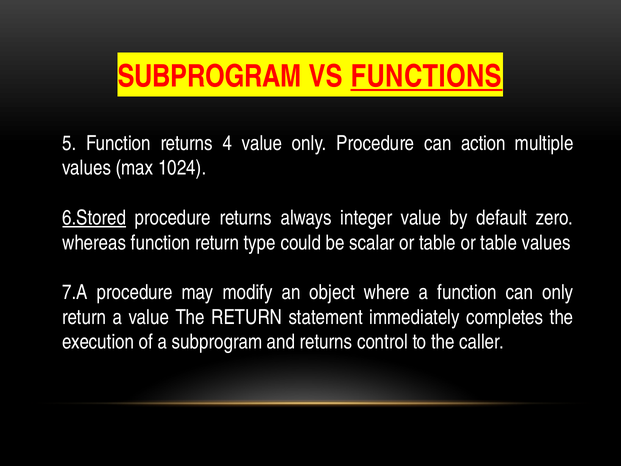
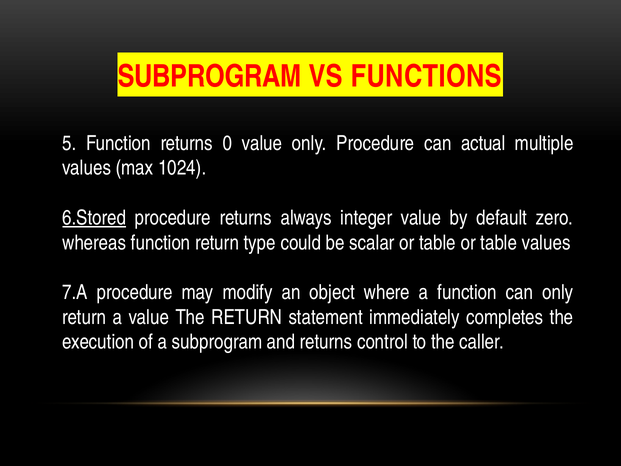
FUNCTIONS underline: present -> none
4: 4 -> 0
action: action -> actual
